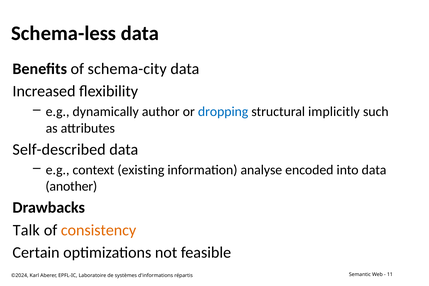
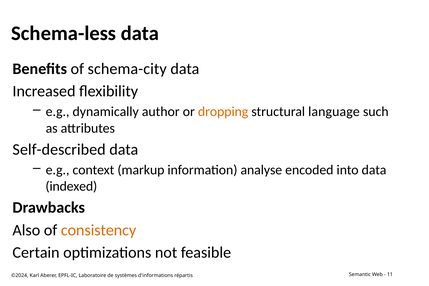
dropping colour: blue -> orange
implicitly: implicitly -> language
existing: existing -> markup
another: another -> indexed
Talk: Talk -> Also
